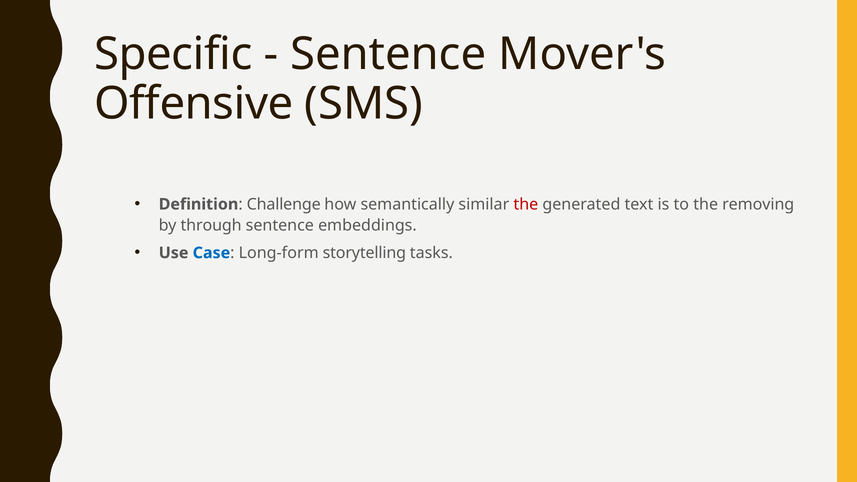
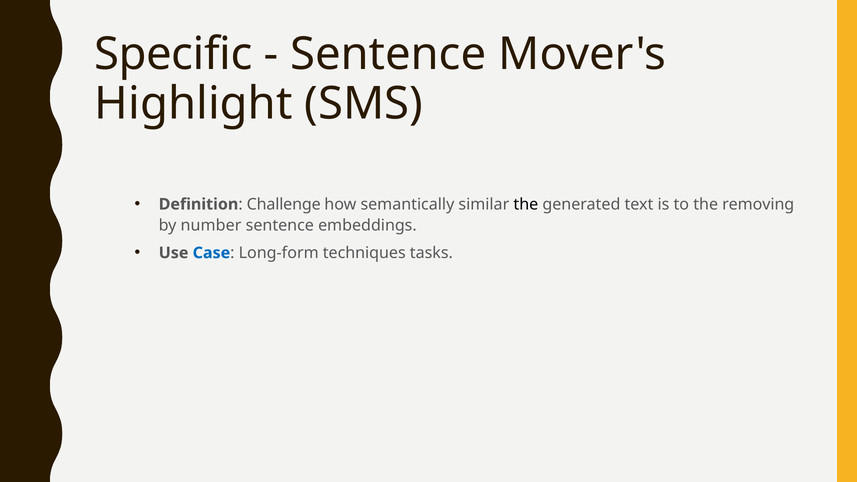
Offensive: Offensive -> Highlight
the at (526, 204) colour: red -> black
through: through -> number
storytelling: storytelling -> techniques
